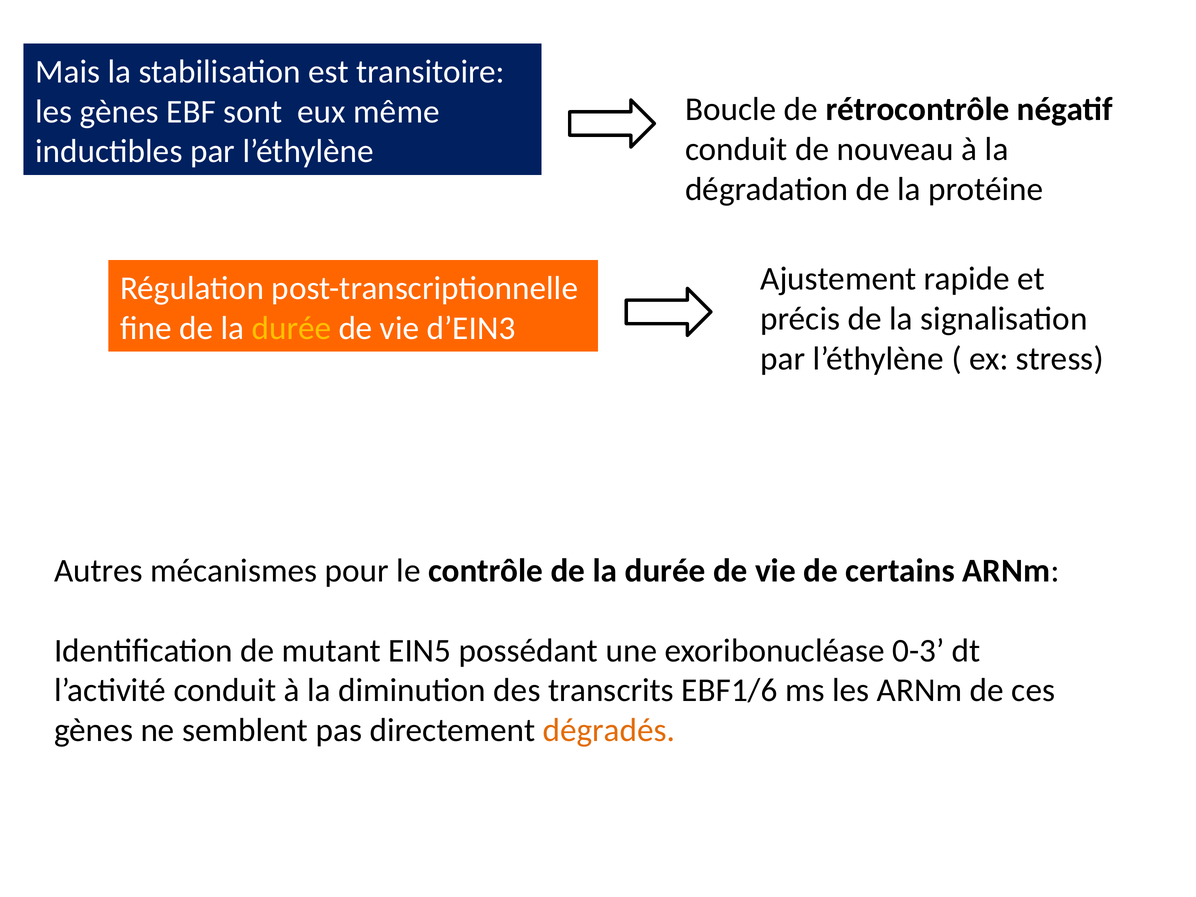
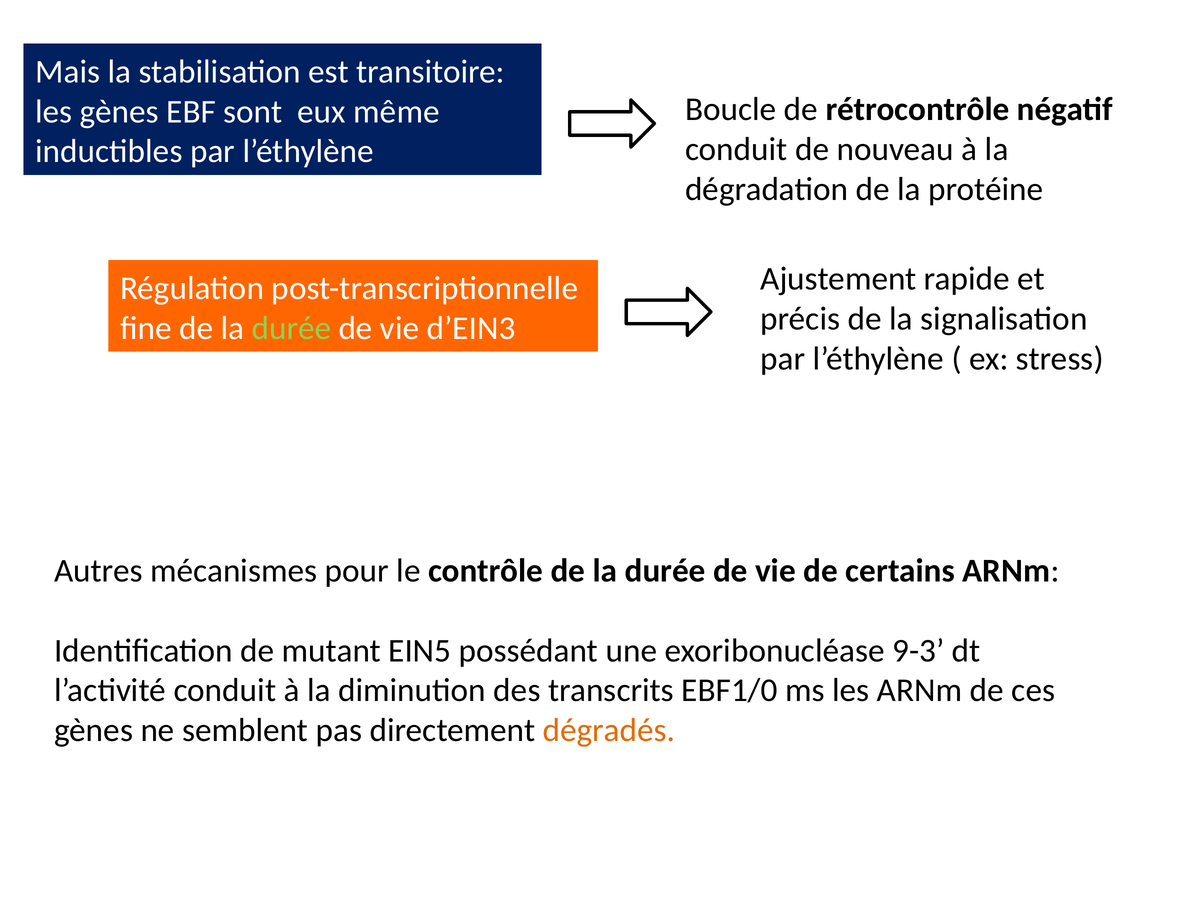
durée at (291, 328) colour: yellow -> light green
0-3: 0-3 -> 9-3
EBF1/6: EBF1/6 -> EBF1/0
